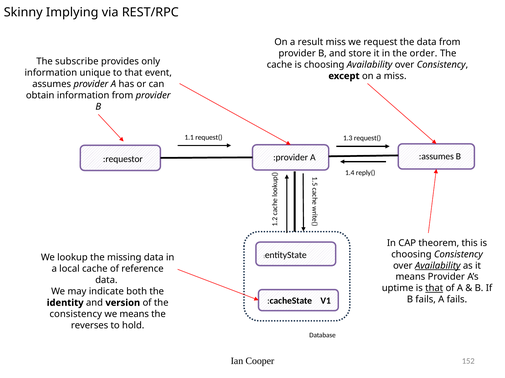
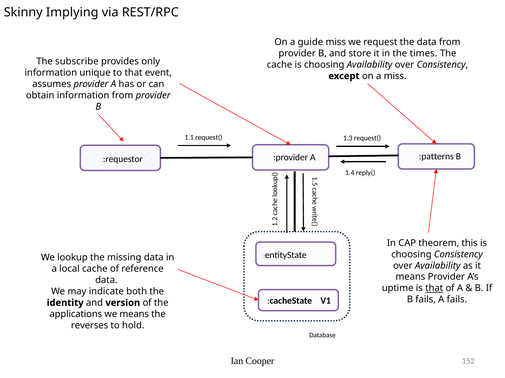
result: result -> guide
order: order -> times
:assumes: :assumes -> :patterns
Availability at (438, 266) underline: present -> none
consistency at (76, 315): consistency -> applications
